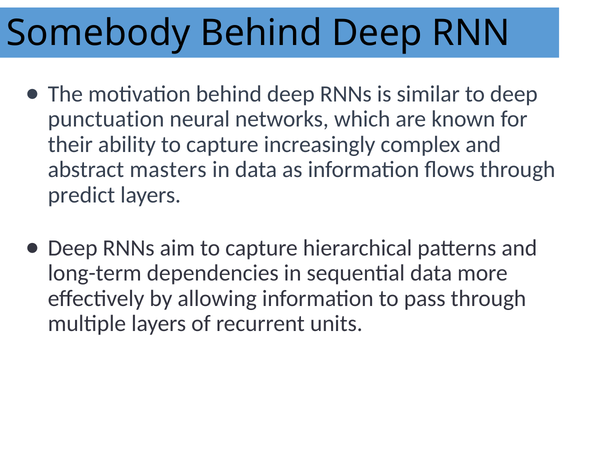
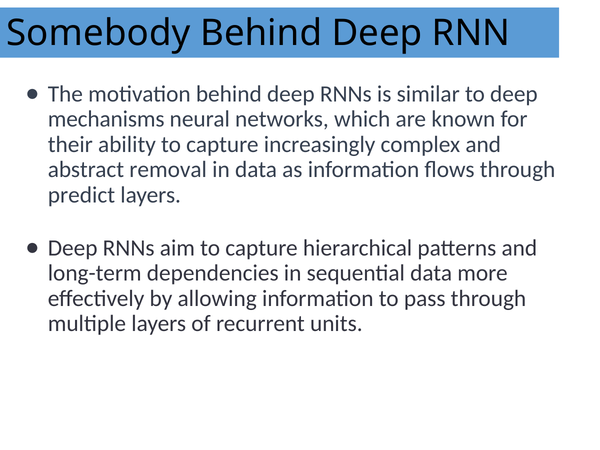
punctuation: punctuation -> mechanisms
masters: masters -> removal
